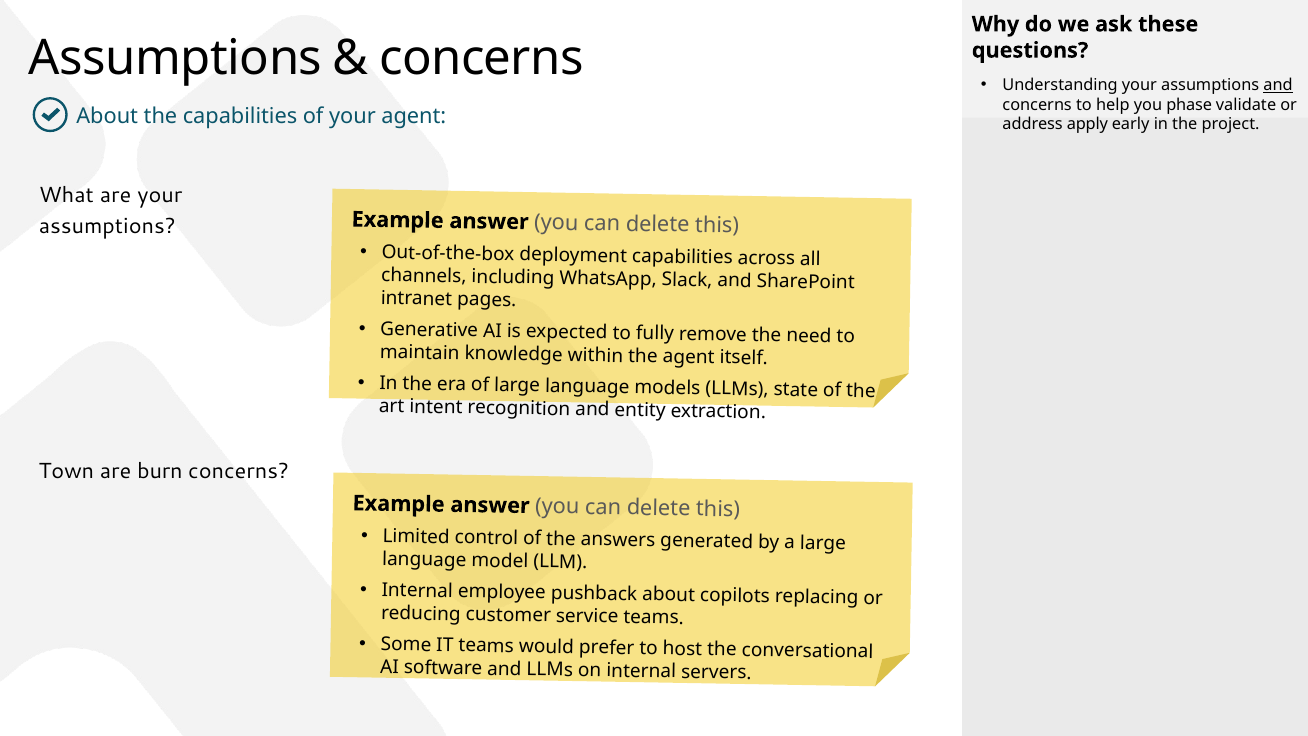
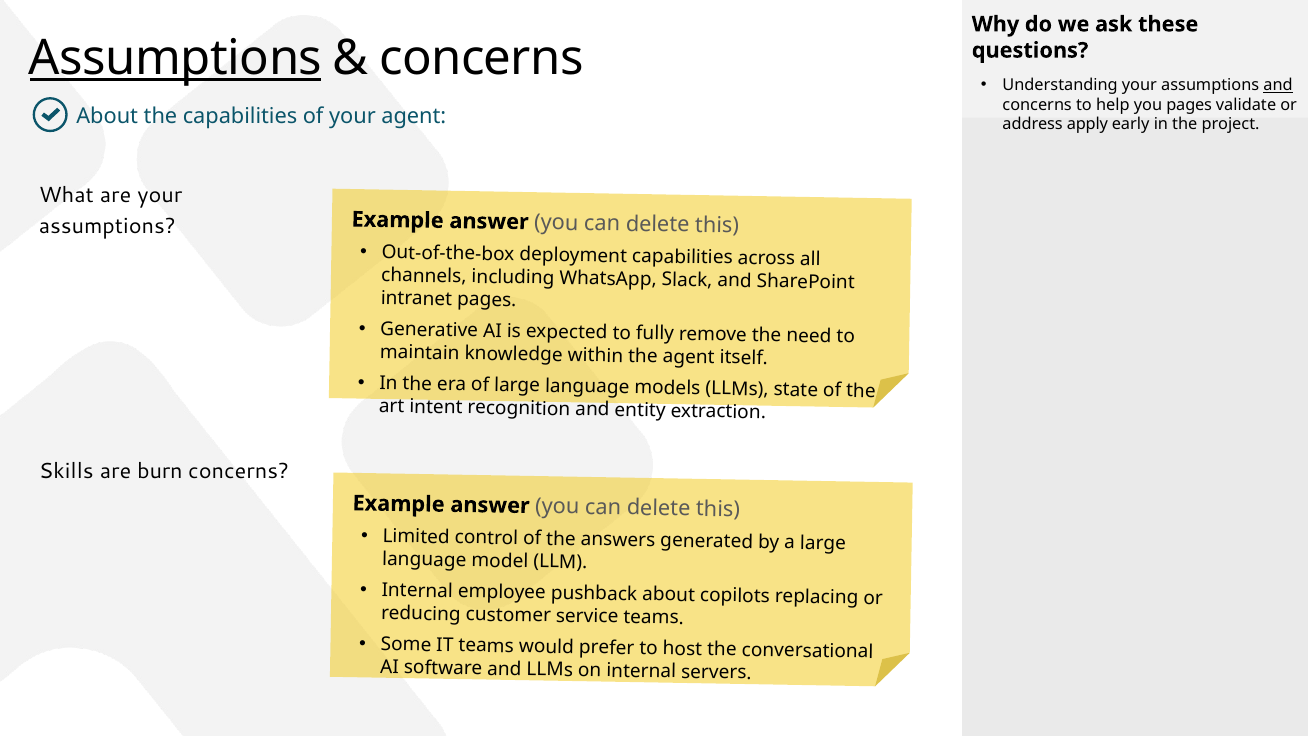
Assumptions at (176, 58) underline: none -> present
you phase: phase -> pages
Town: Town -> Skills
